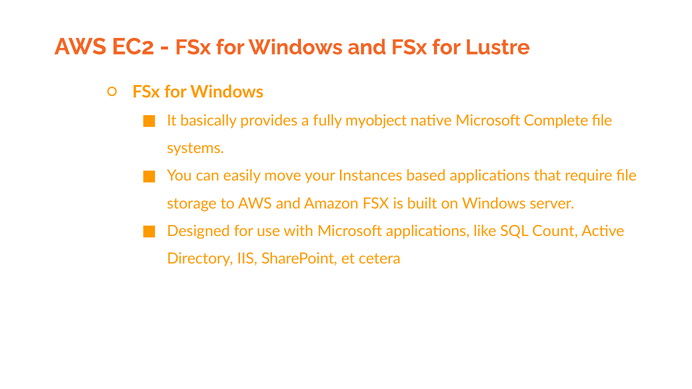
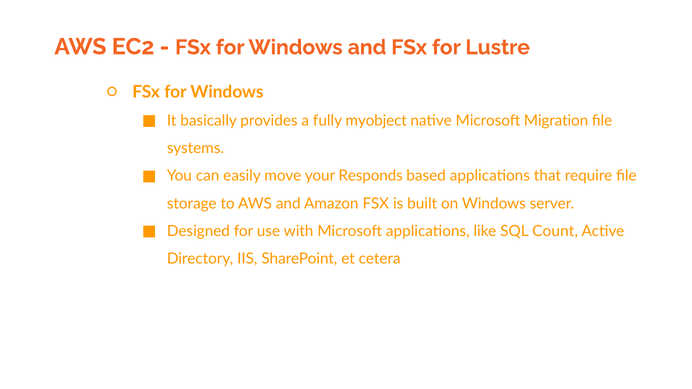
Complete: Complete -> Migration
Instances: Instances -> Responds
